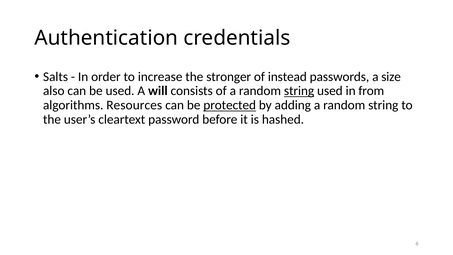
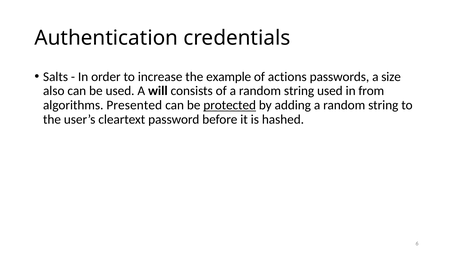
stronger: stronger -> example
instead: instead -> actions
string at (299, 91) underline: present -> none
Resources: Resources -> Presented
